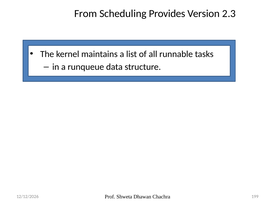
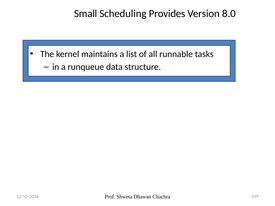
From: From -> Small
2.3: 2.3 -> 8.0
